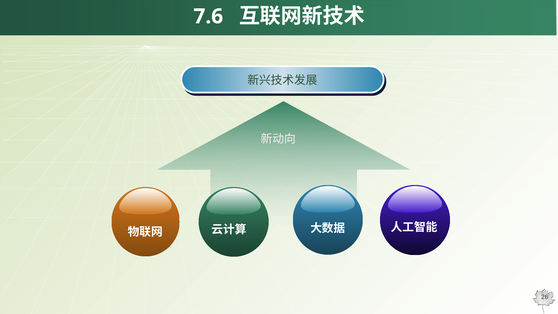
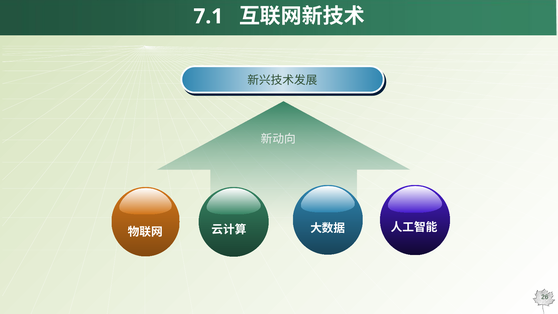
7.6: 7.6 -> 7.1
